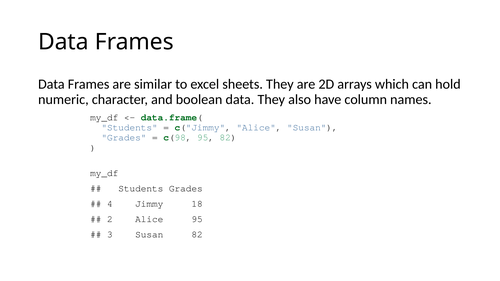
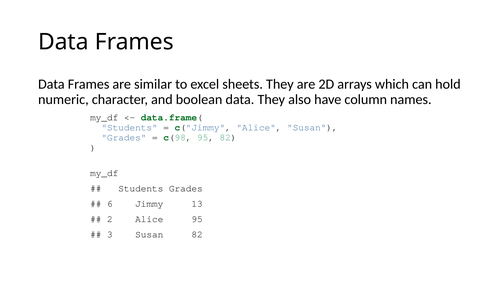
4: 4 -> 6
18: 18 -> 13
